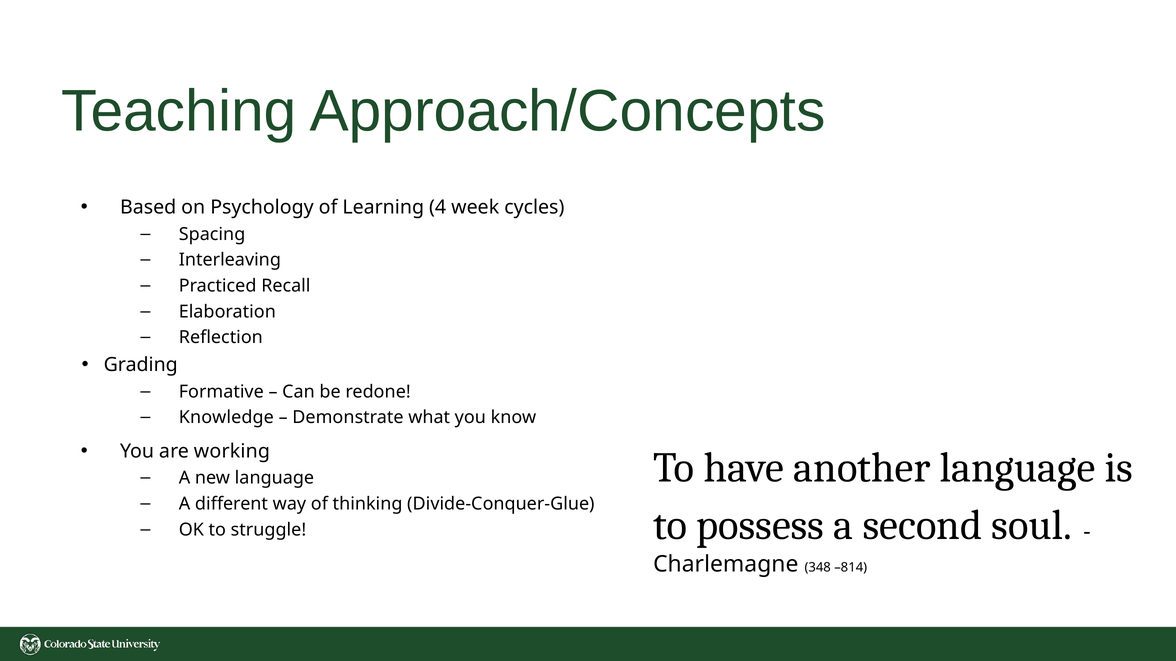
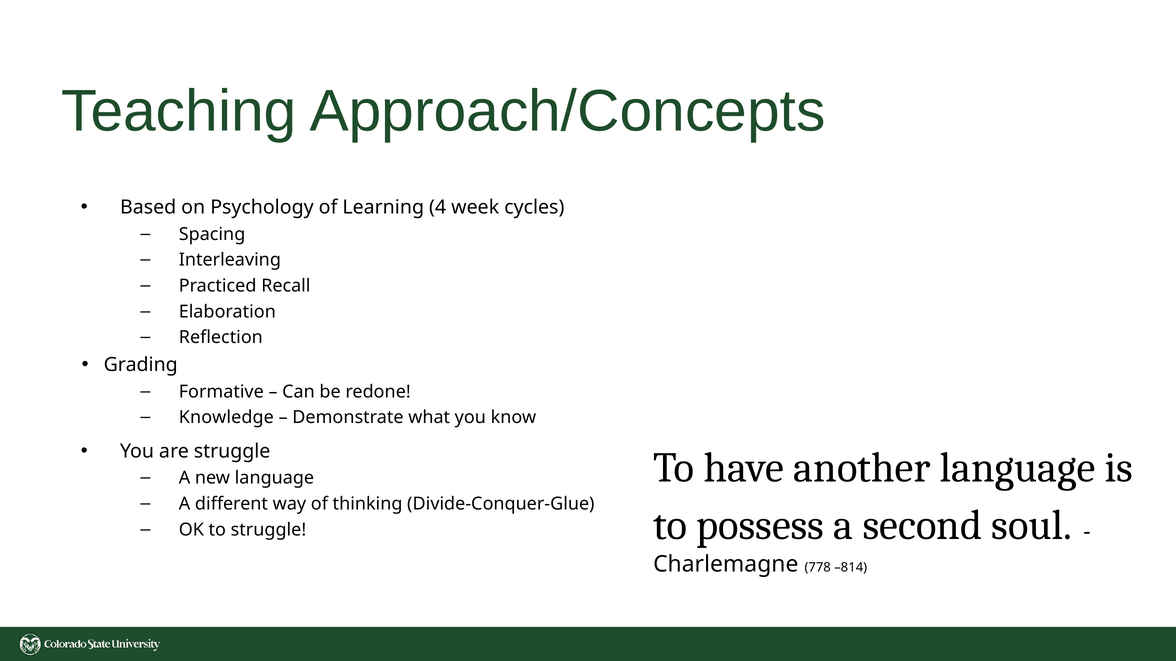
are working: working -> struggle
348: 348 -> 778
